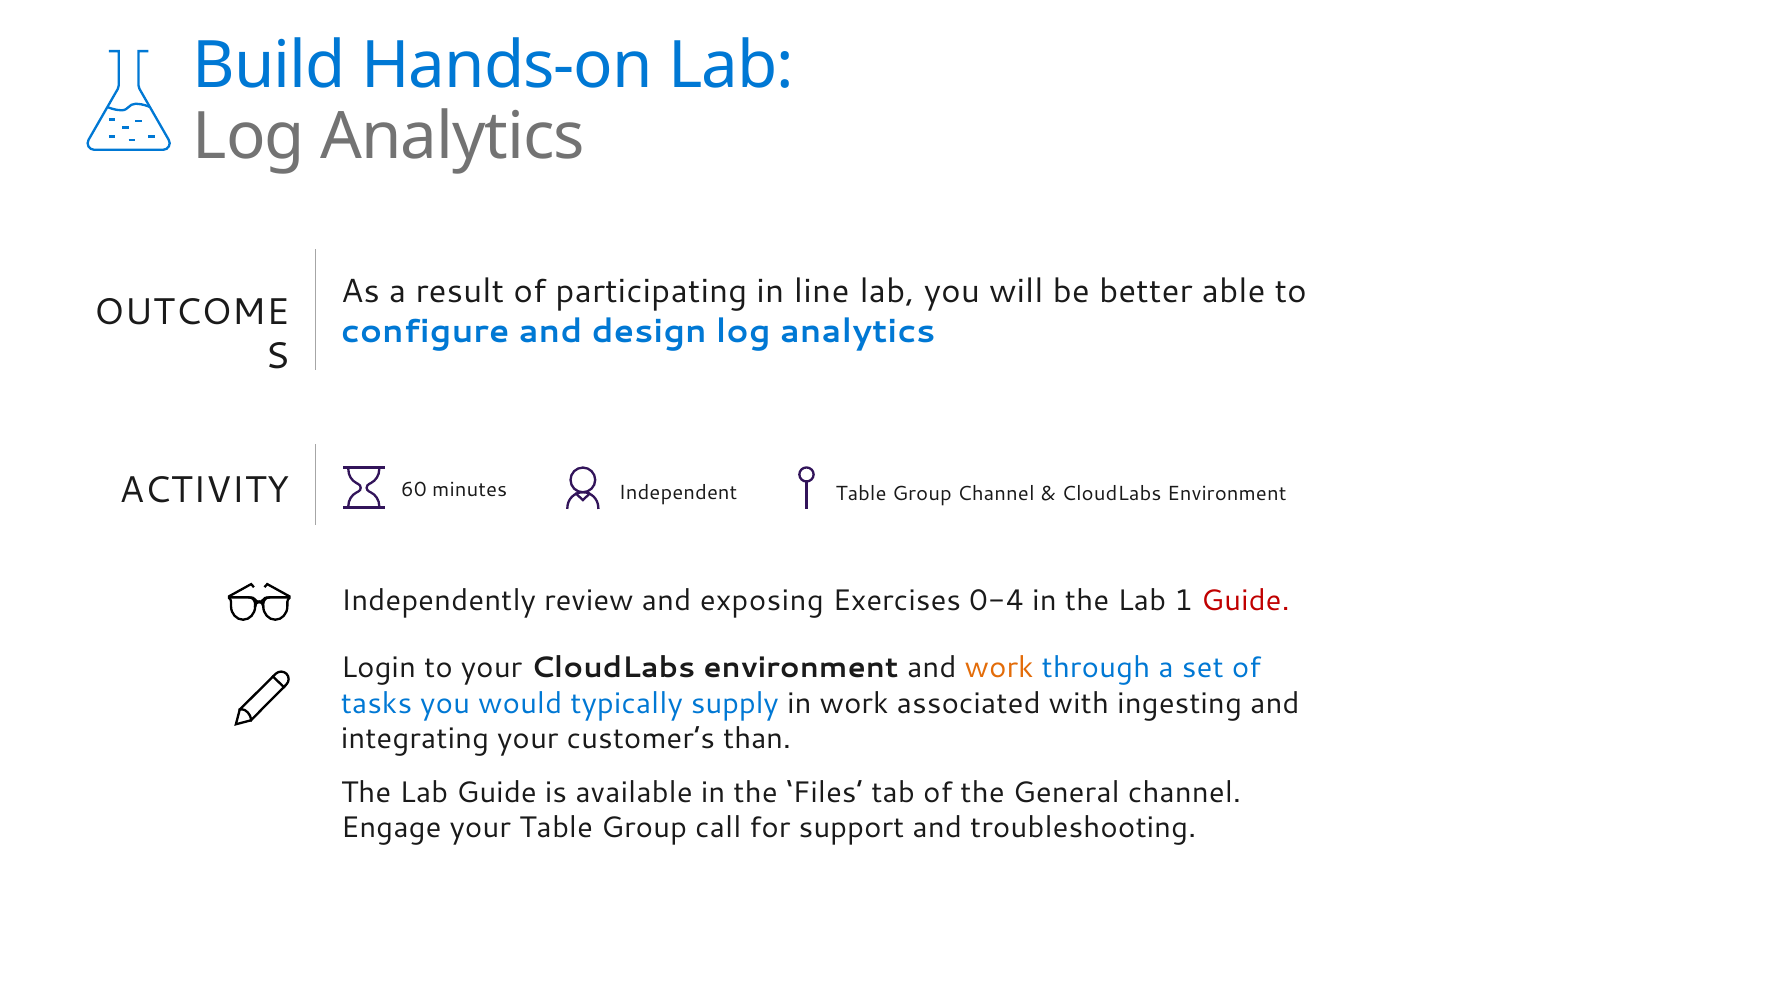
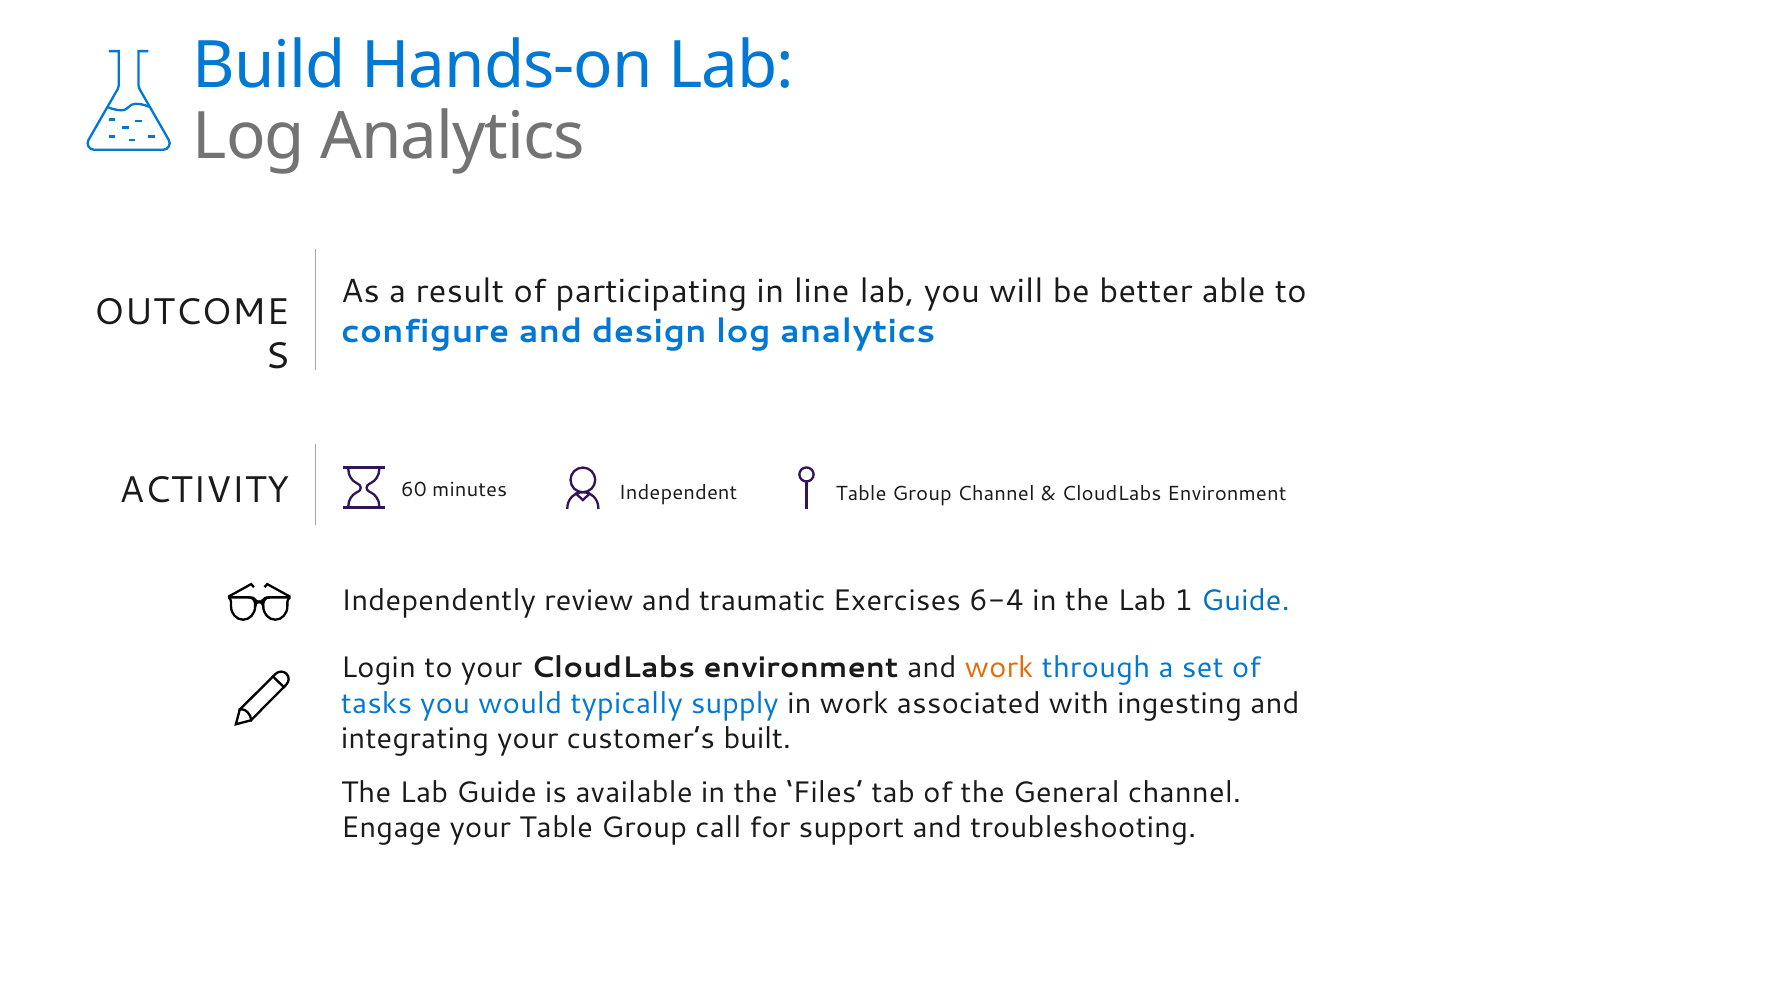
exposing: exposing -> traumatic
0-4: 0-4 -> 6-4
Guide at (1246, 601) colour: red -> blue
than: than -> built
